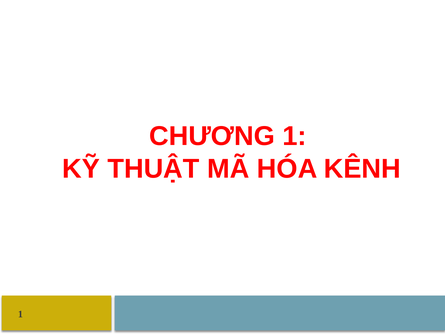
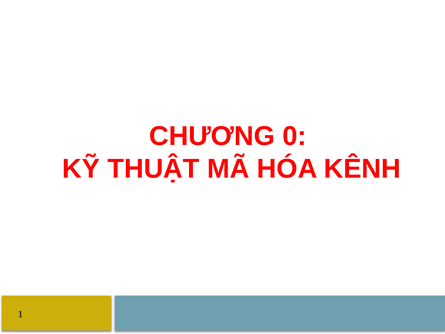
CHƯƠNG 1: 1 -> 0
